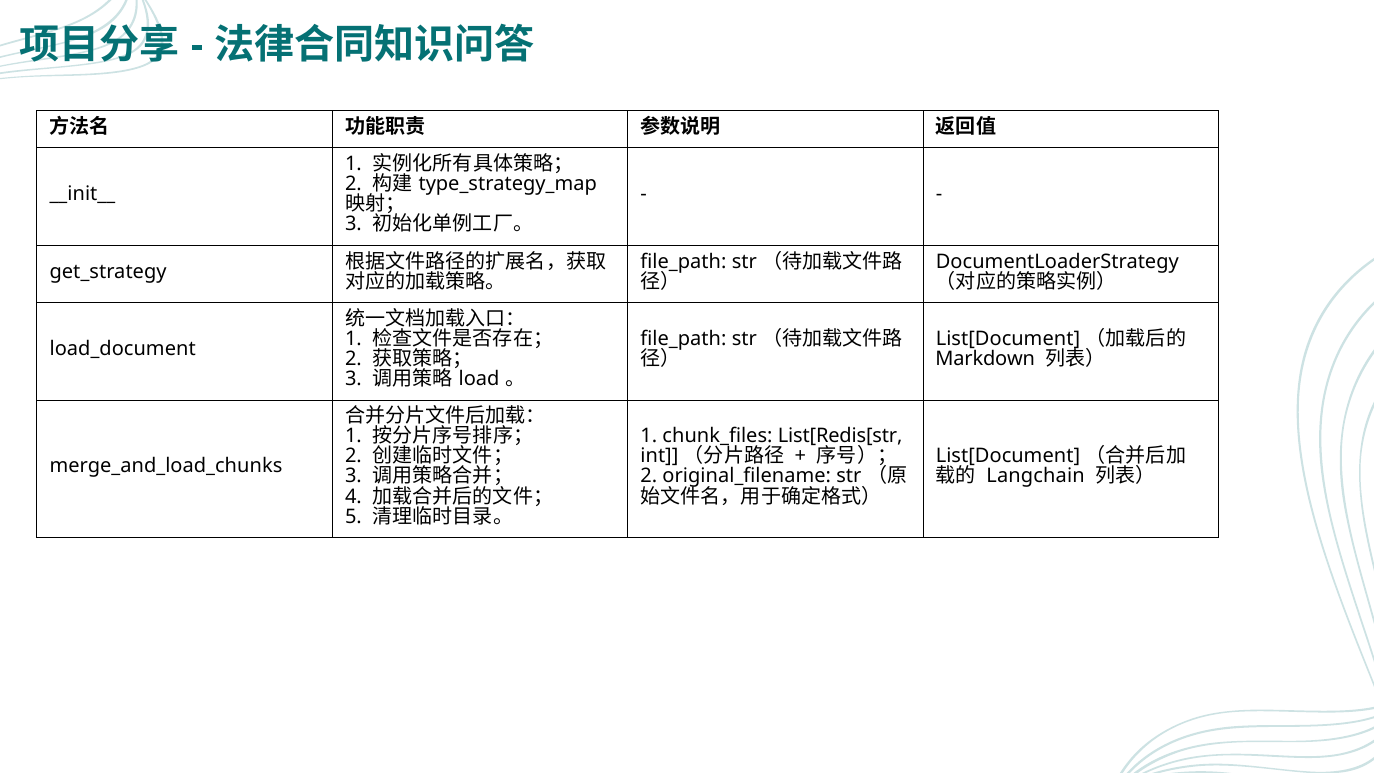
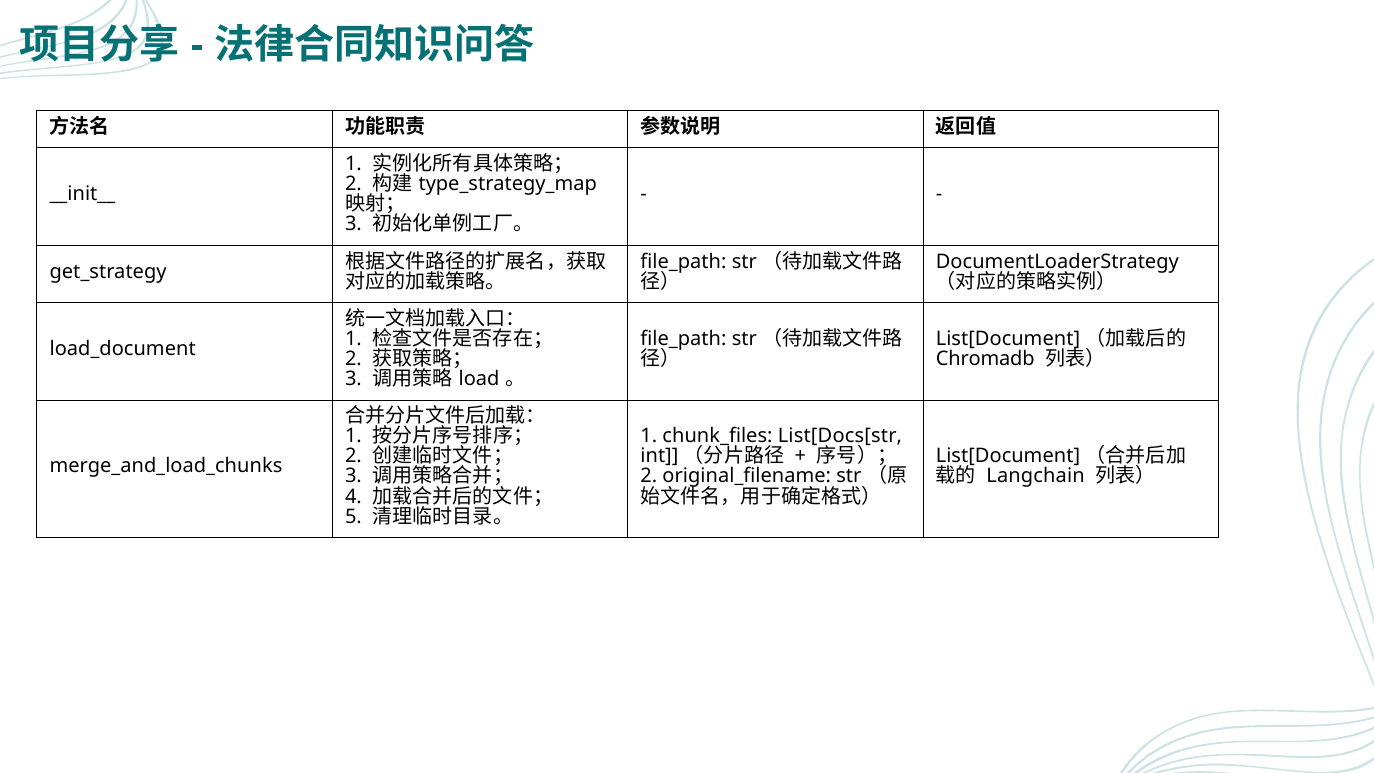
Markdown: Markdown -> Chromadb
List[Redis[str: List[Redis[str -> List[Docs[str
